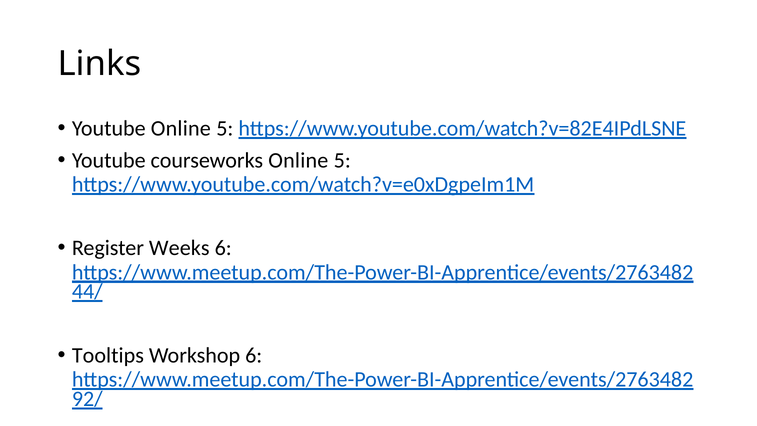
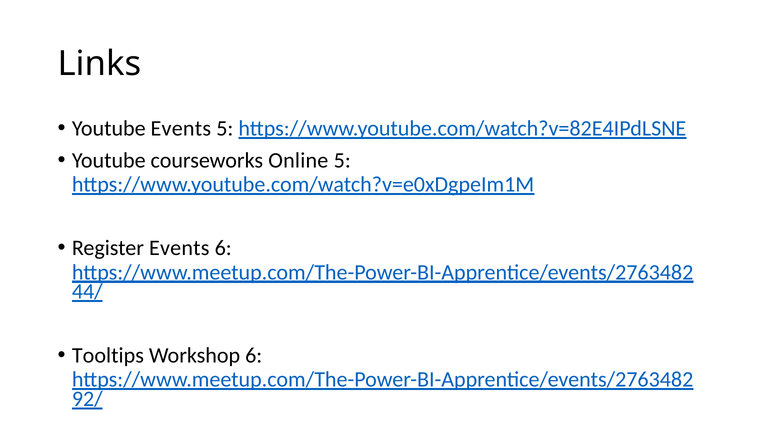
Youtube Online: Online -> Events
Register Weeks: Weeks -> Events
